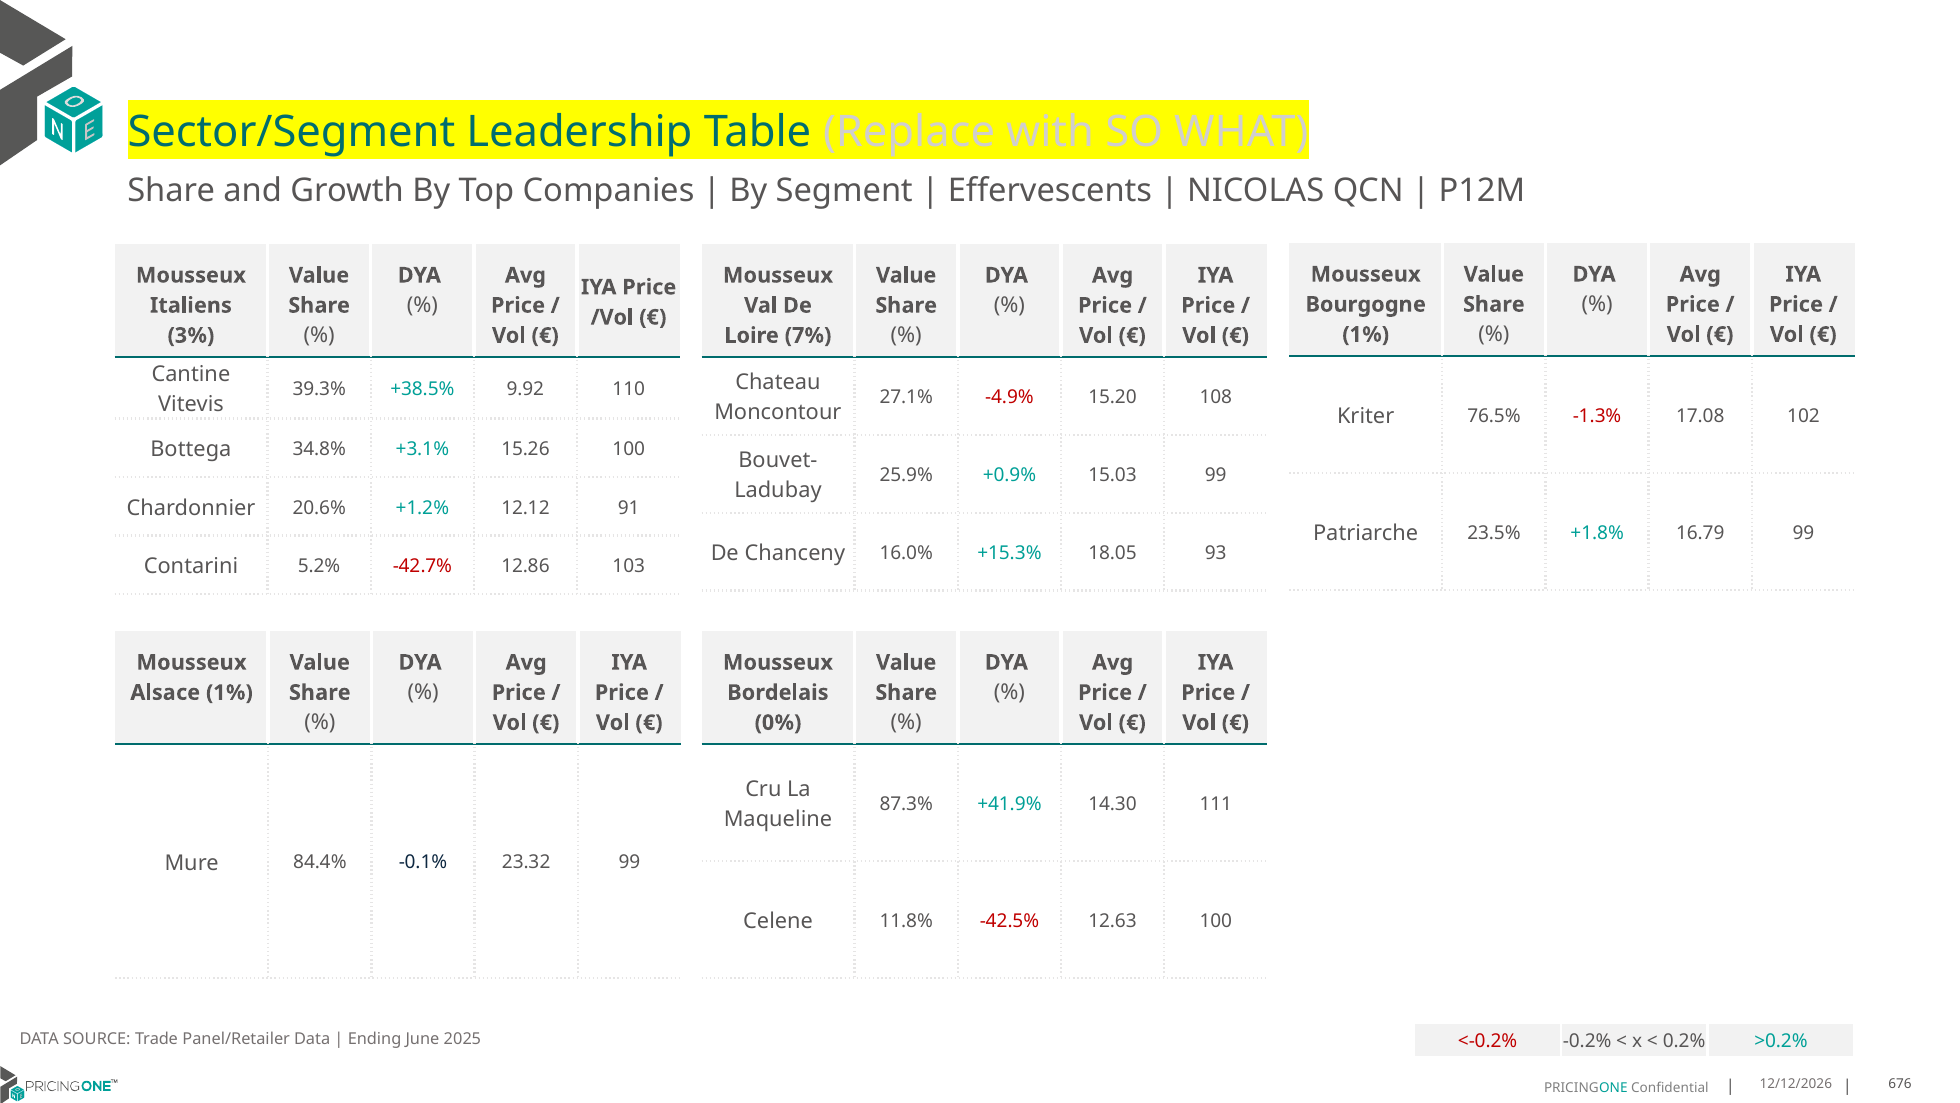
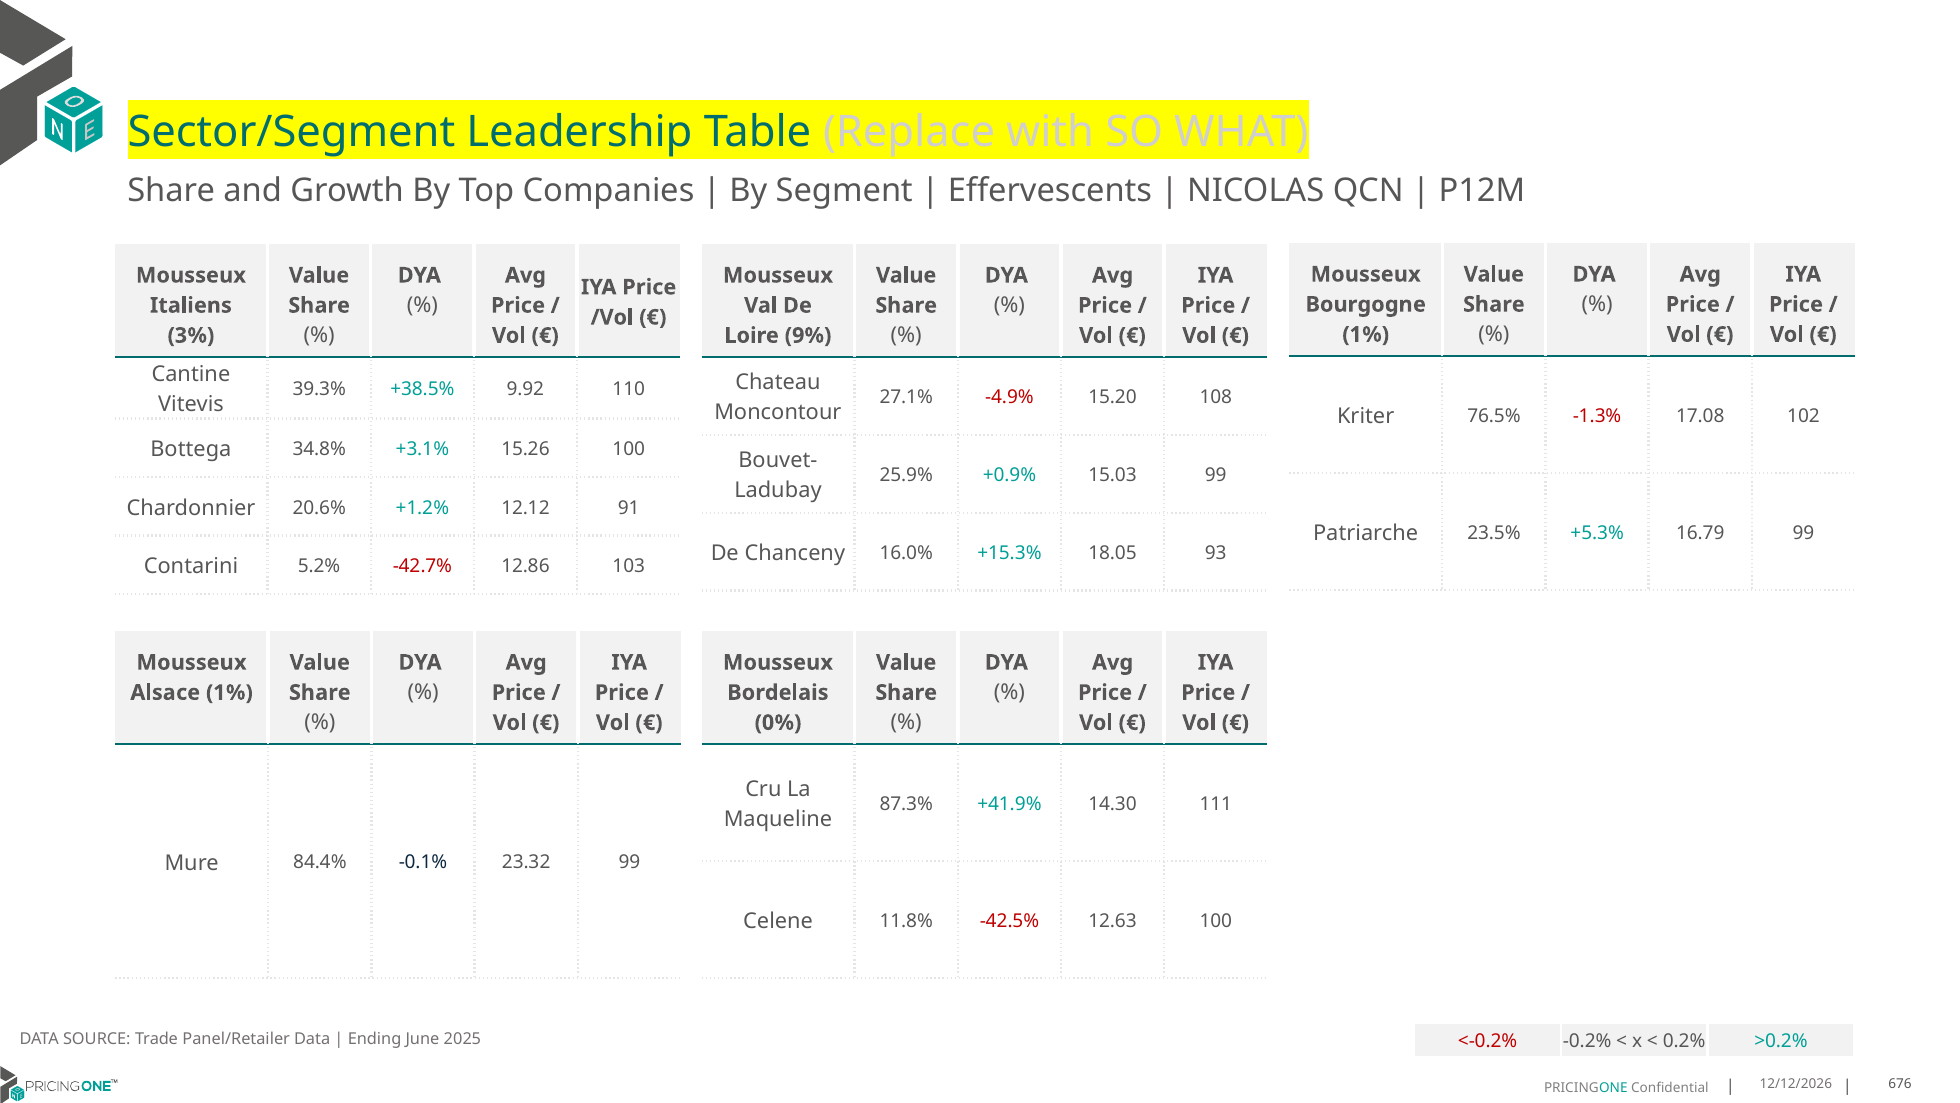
7%: 7% -> 9%
+1.8%: +1.8% -> +5.3%
